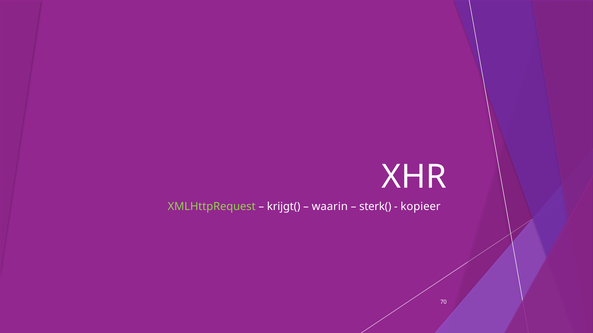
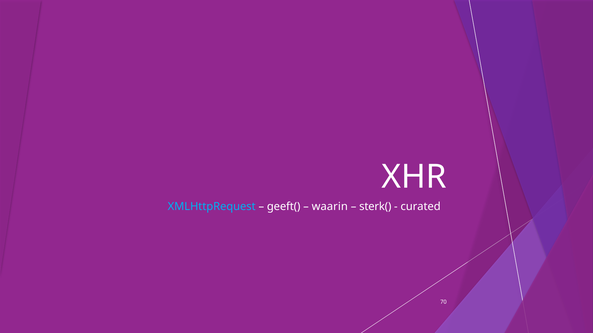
XMLHttpRequest colour: light green -> light blue
krijgt(: krijgt( -> geeft(
kopieer: kopieer -> curated
